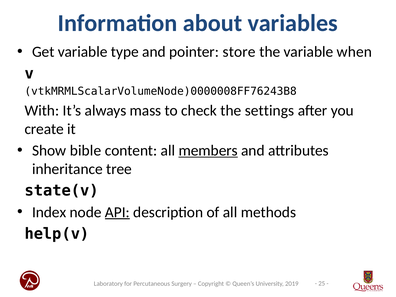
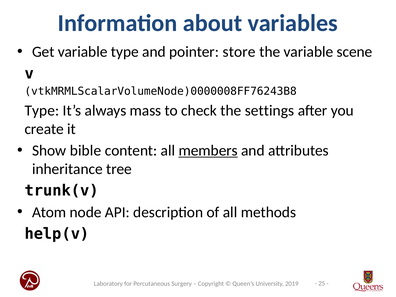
when: when -> scene
With at (42, 110): With -> Type
state(v: state(v -> trunk(v
Index: Index -> Atom
API underline: present -> none
